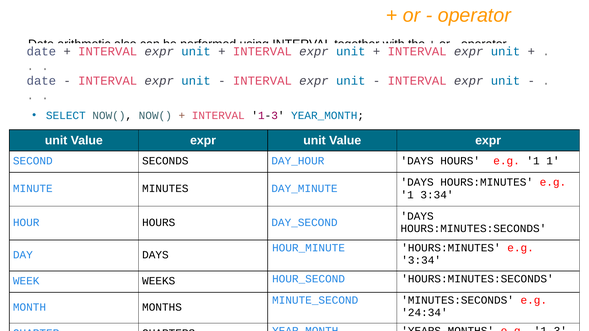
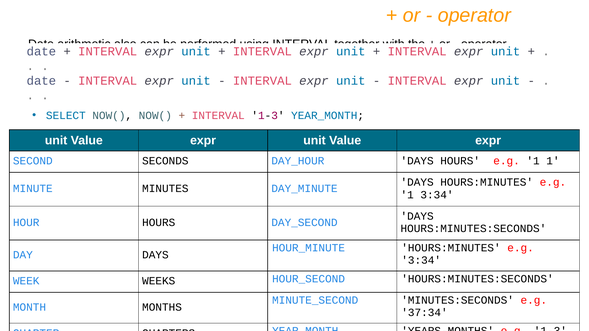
24:34: 24:34 -> 37:34
